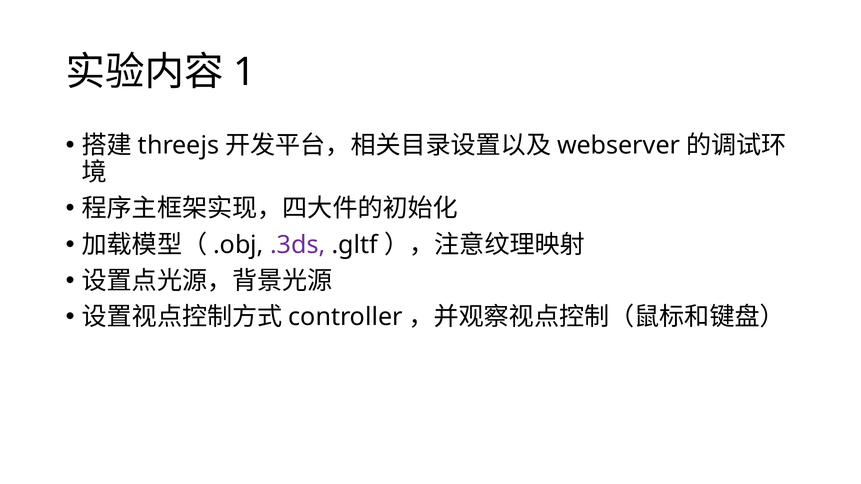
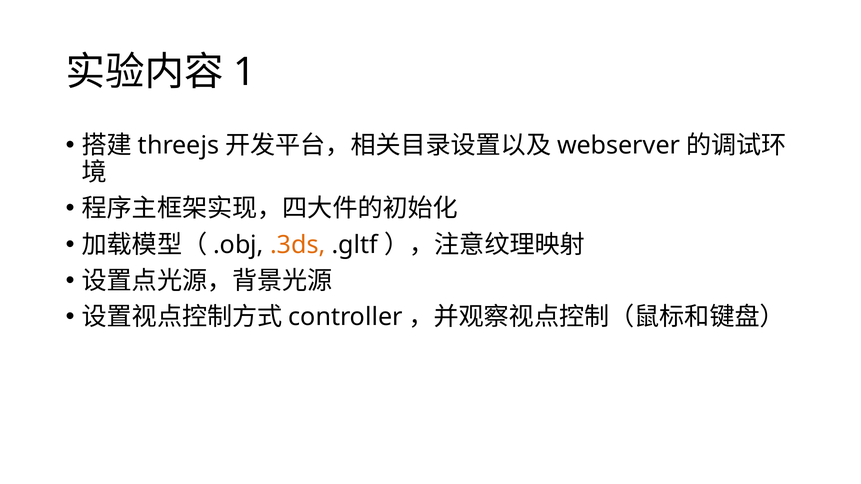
.3ds colour: purple -> orange
